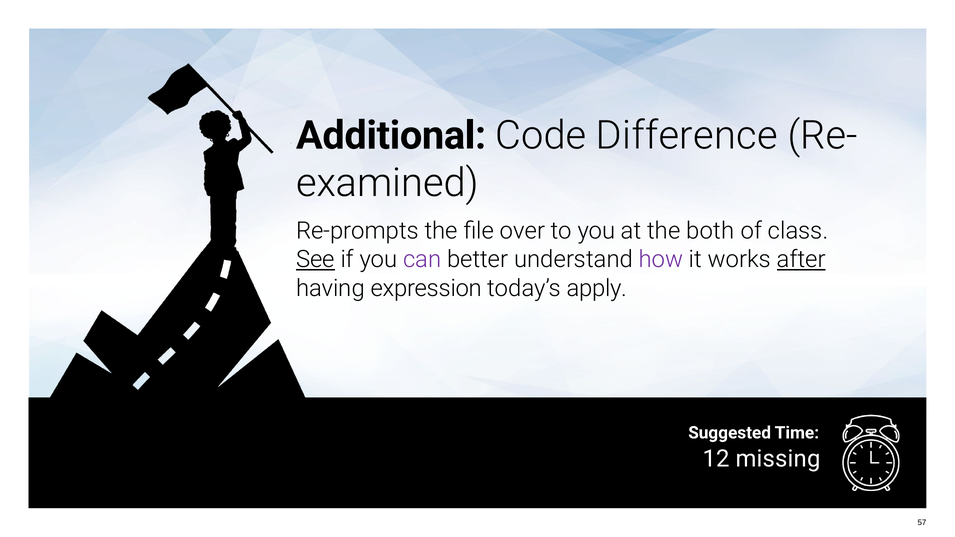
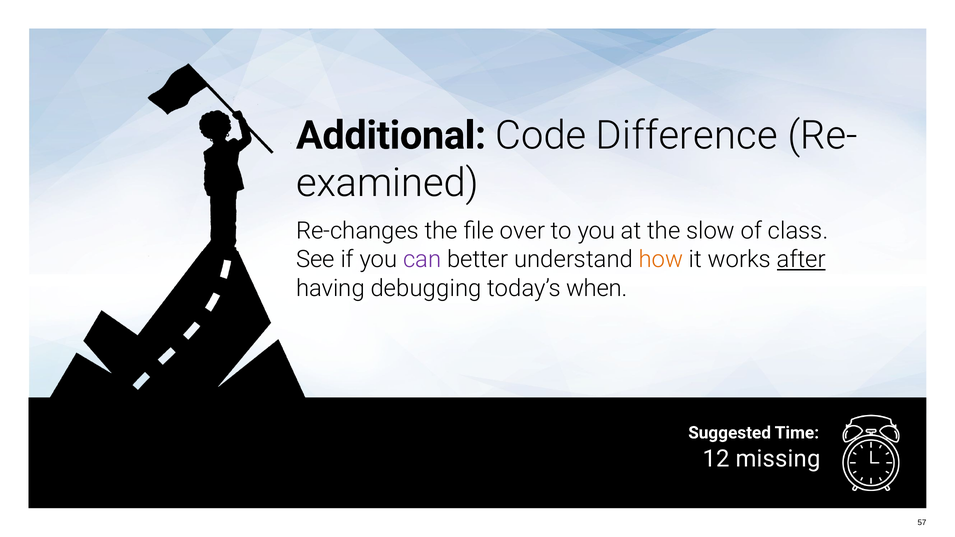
Re-prompts: Re-prompts -> Re-changes
both: both -> slow
See underline: present -> none
how colour: purple -> orange
expression: expression -> debugging
apply: apply -> when
